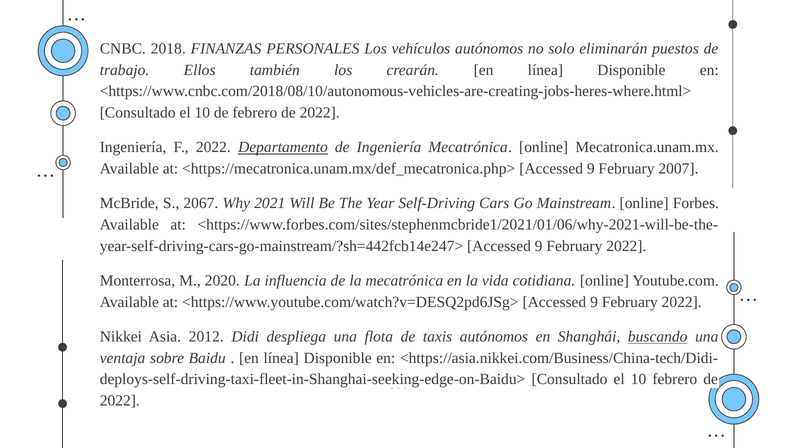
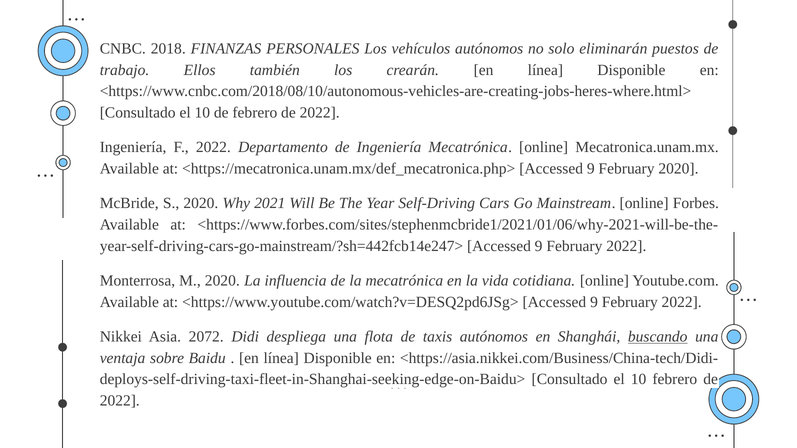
Departamento underline: present -> none
February 2007: 2007 -> 2020
S 2067: 2067 -> 2020
2012: 2012 -> 2072
